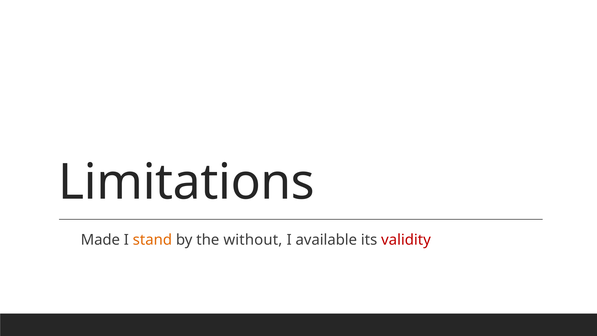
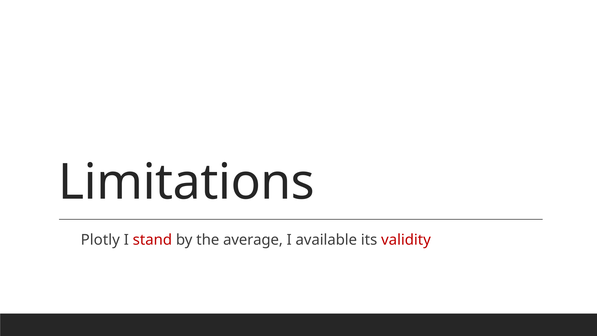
Made: Made -> Plotly
stand colour: orange -> red
without: without -> average
